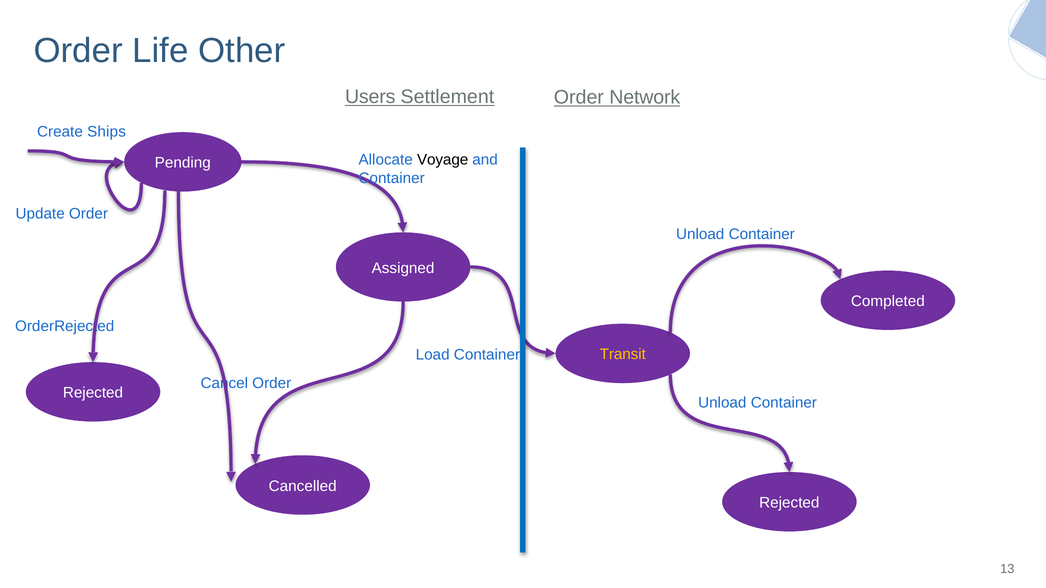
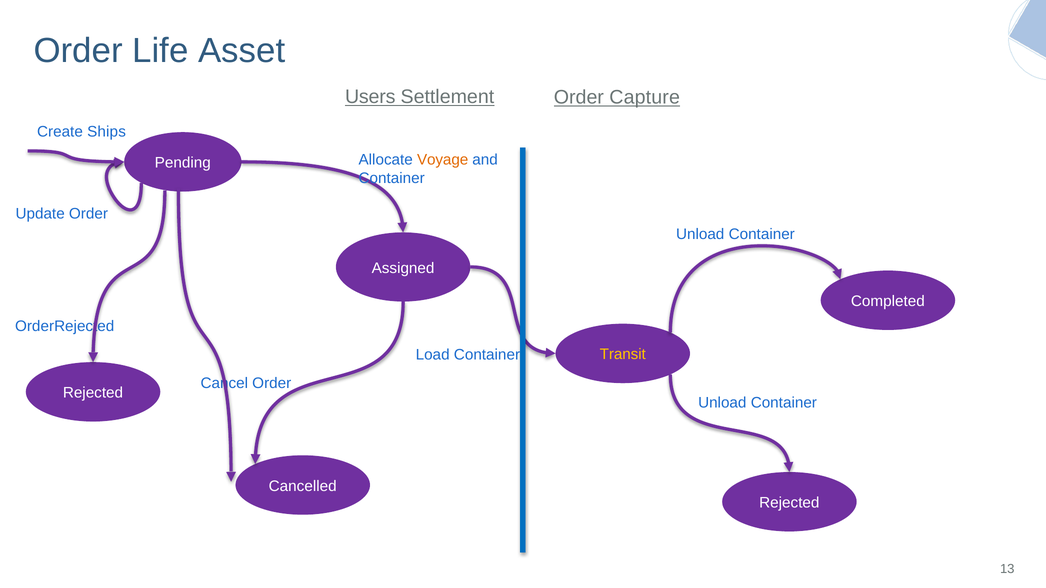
Other: Other -> Asset
Network: Network -> Capture
Voyage colour: black -> orange
